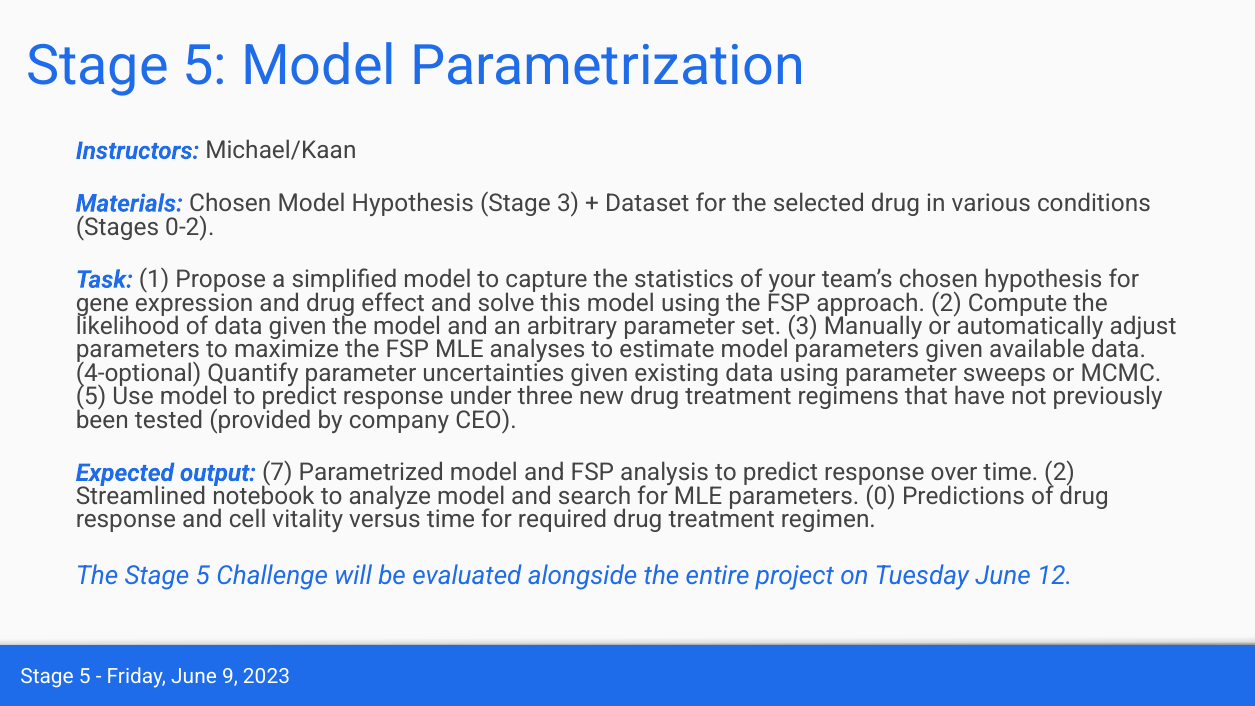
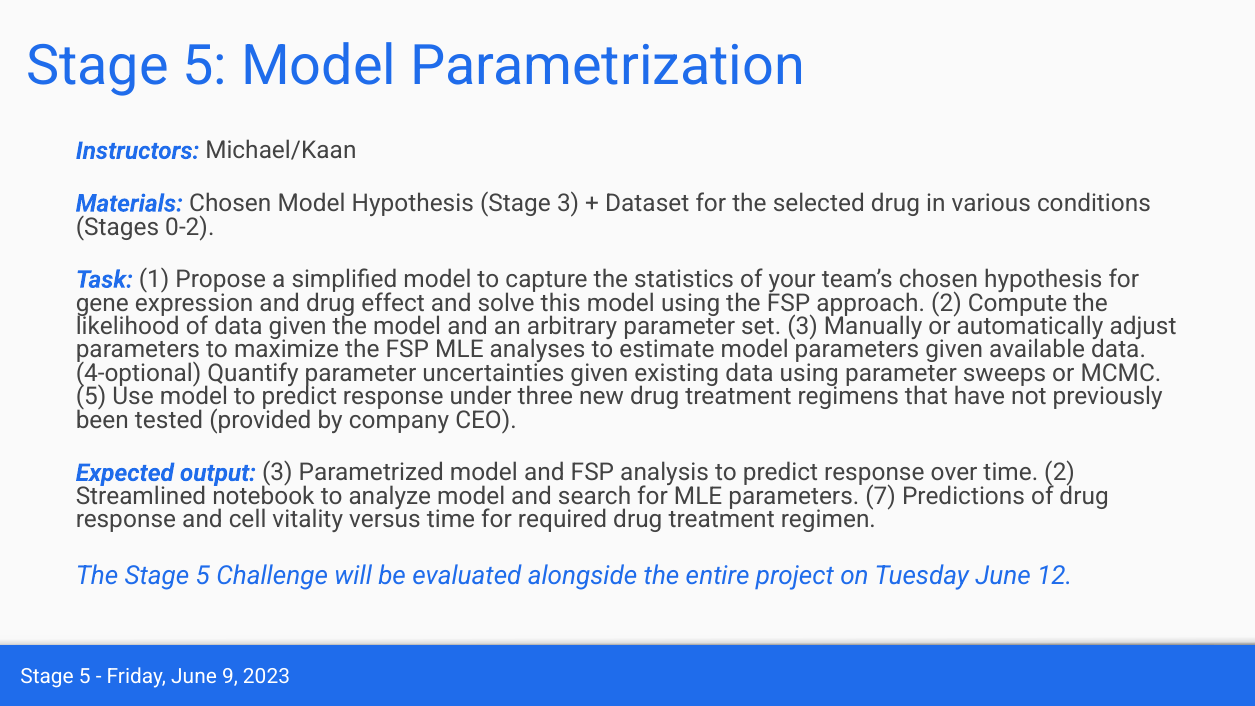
output 7: 7 -> 3
0: 0 -> 7
